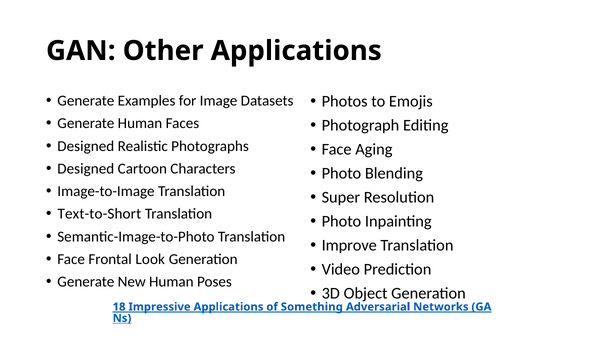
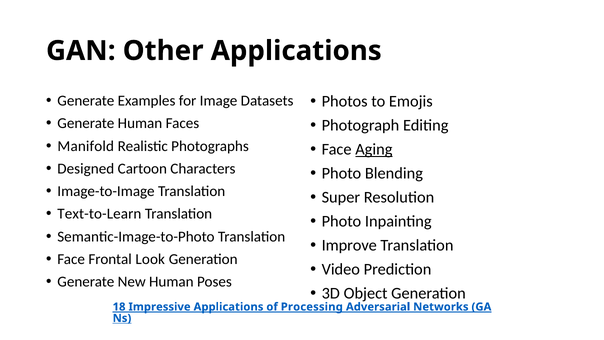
Designed at (86, 146): Designed -> Manifold
Aging underline: none -> present
Text-to-Short: Text-to-Short -> Text-to-Learn
Something: Something -> Processing
